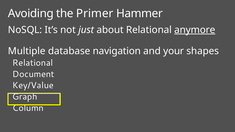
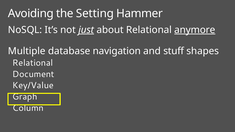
Primer: Primer -> Setting
just underline: none -> present
your: your -> stuff
